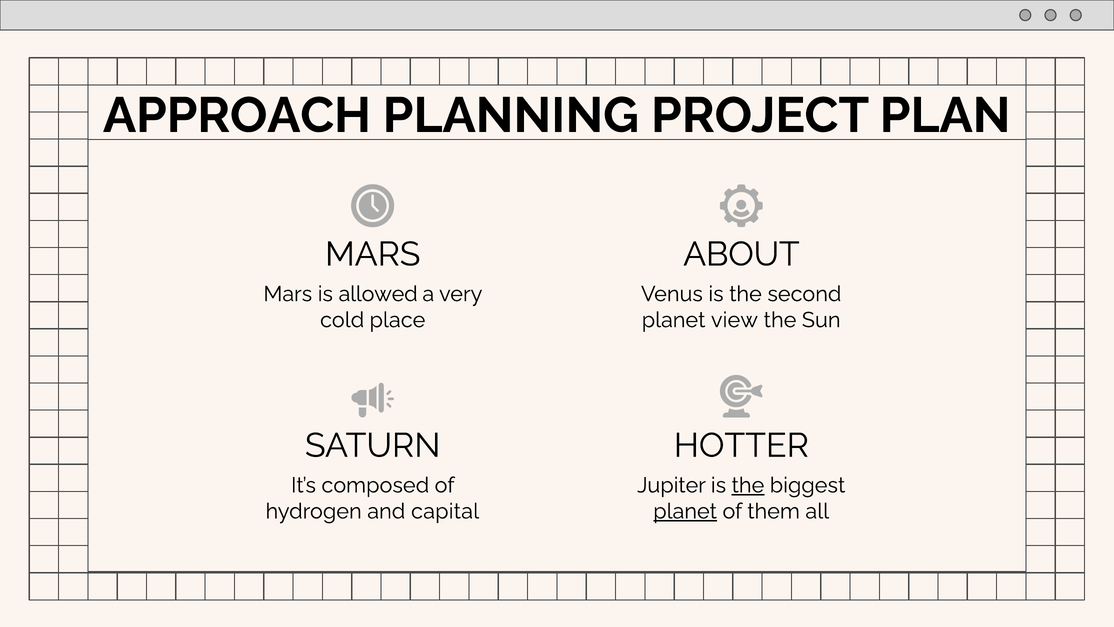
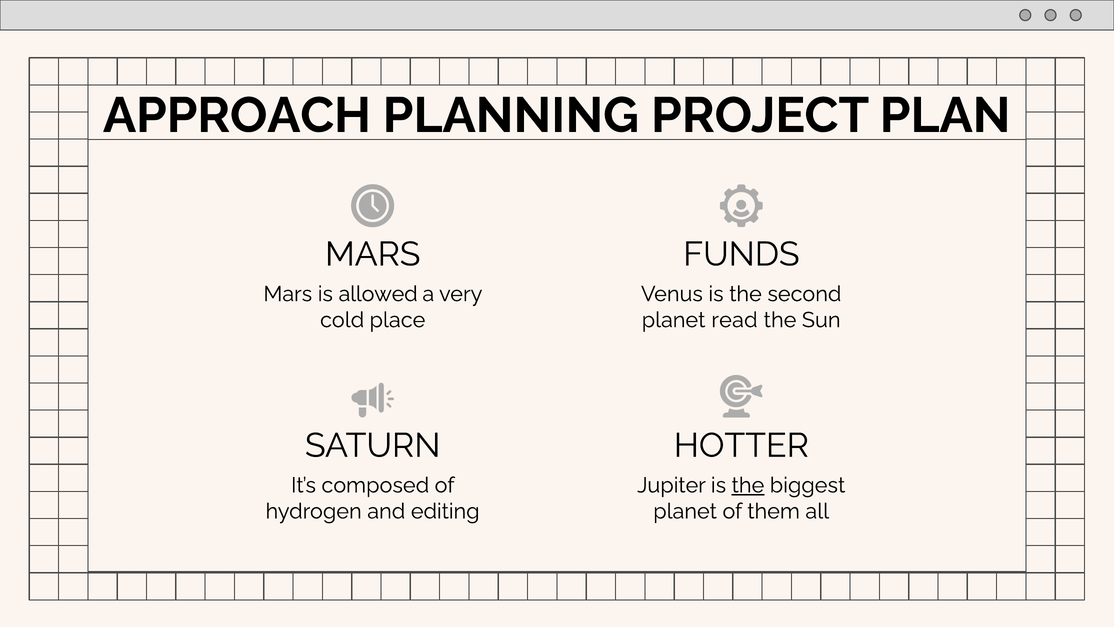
ABOUT: ABOUT -> FUNDS
view: view -> read
capital: capital -> editing
planet at (685, 511) underline: present -> none
